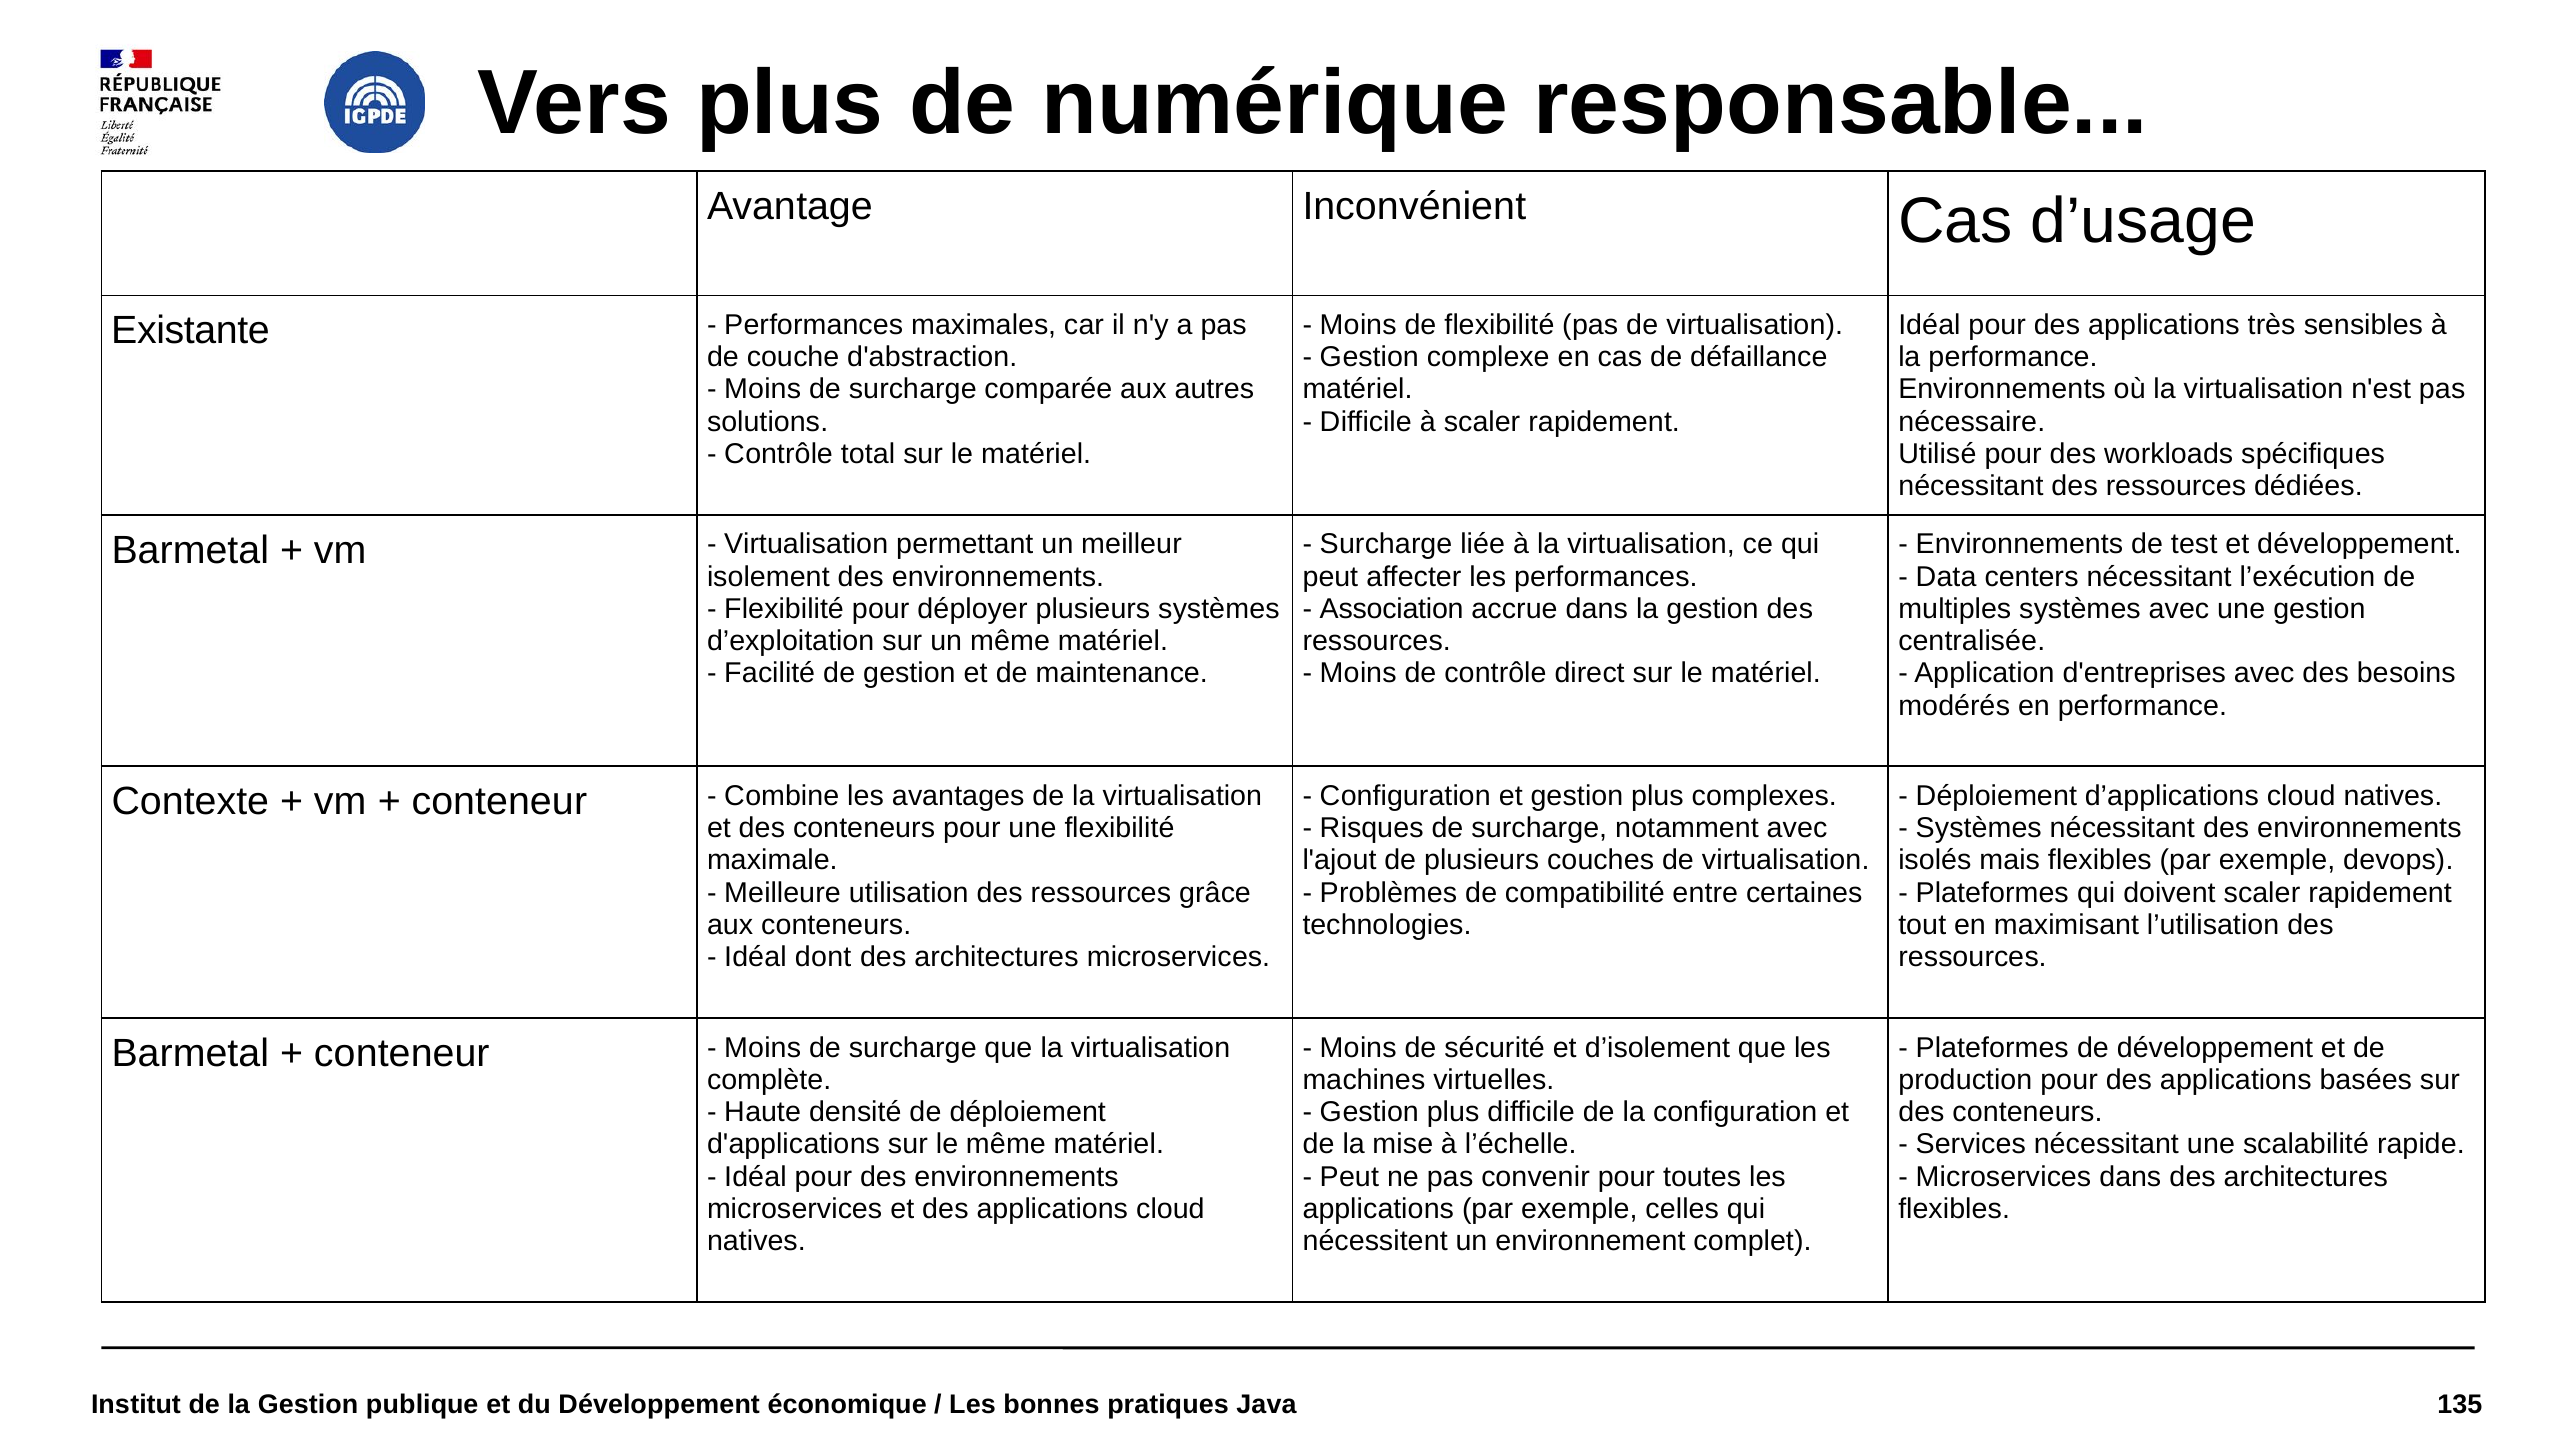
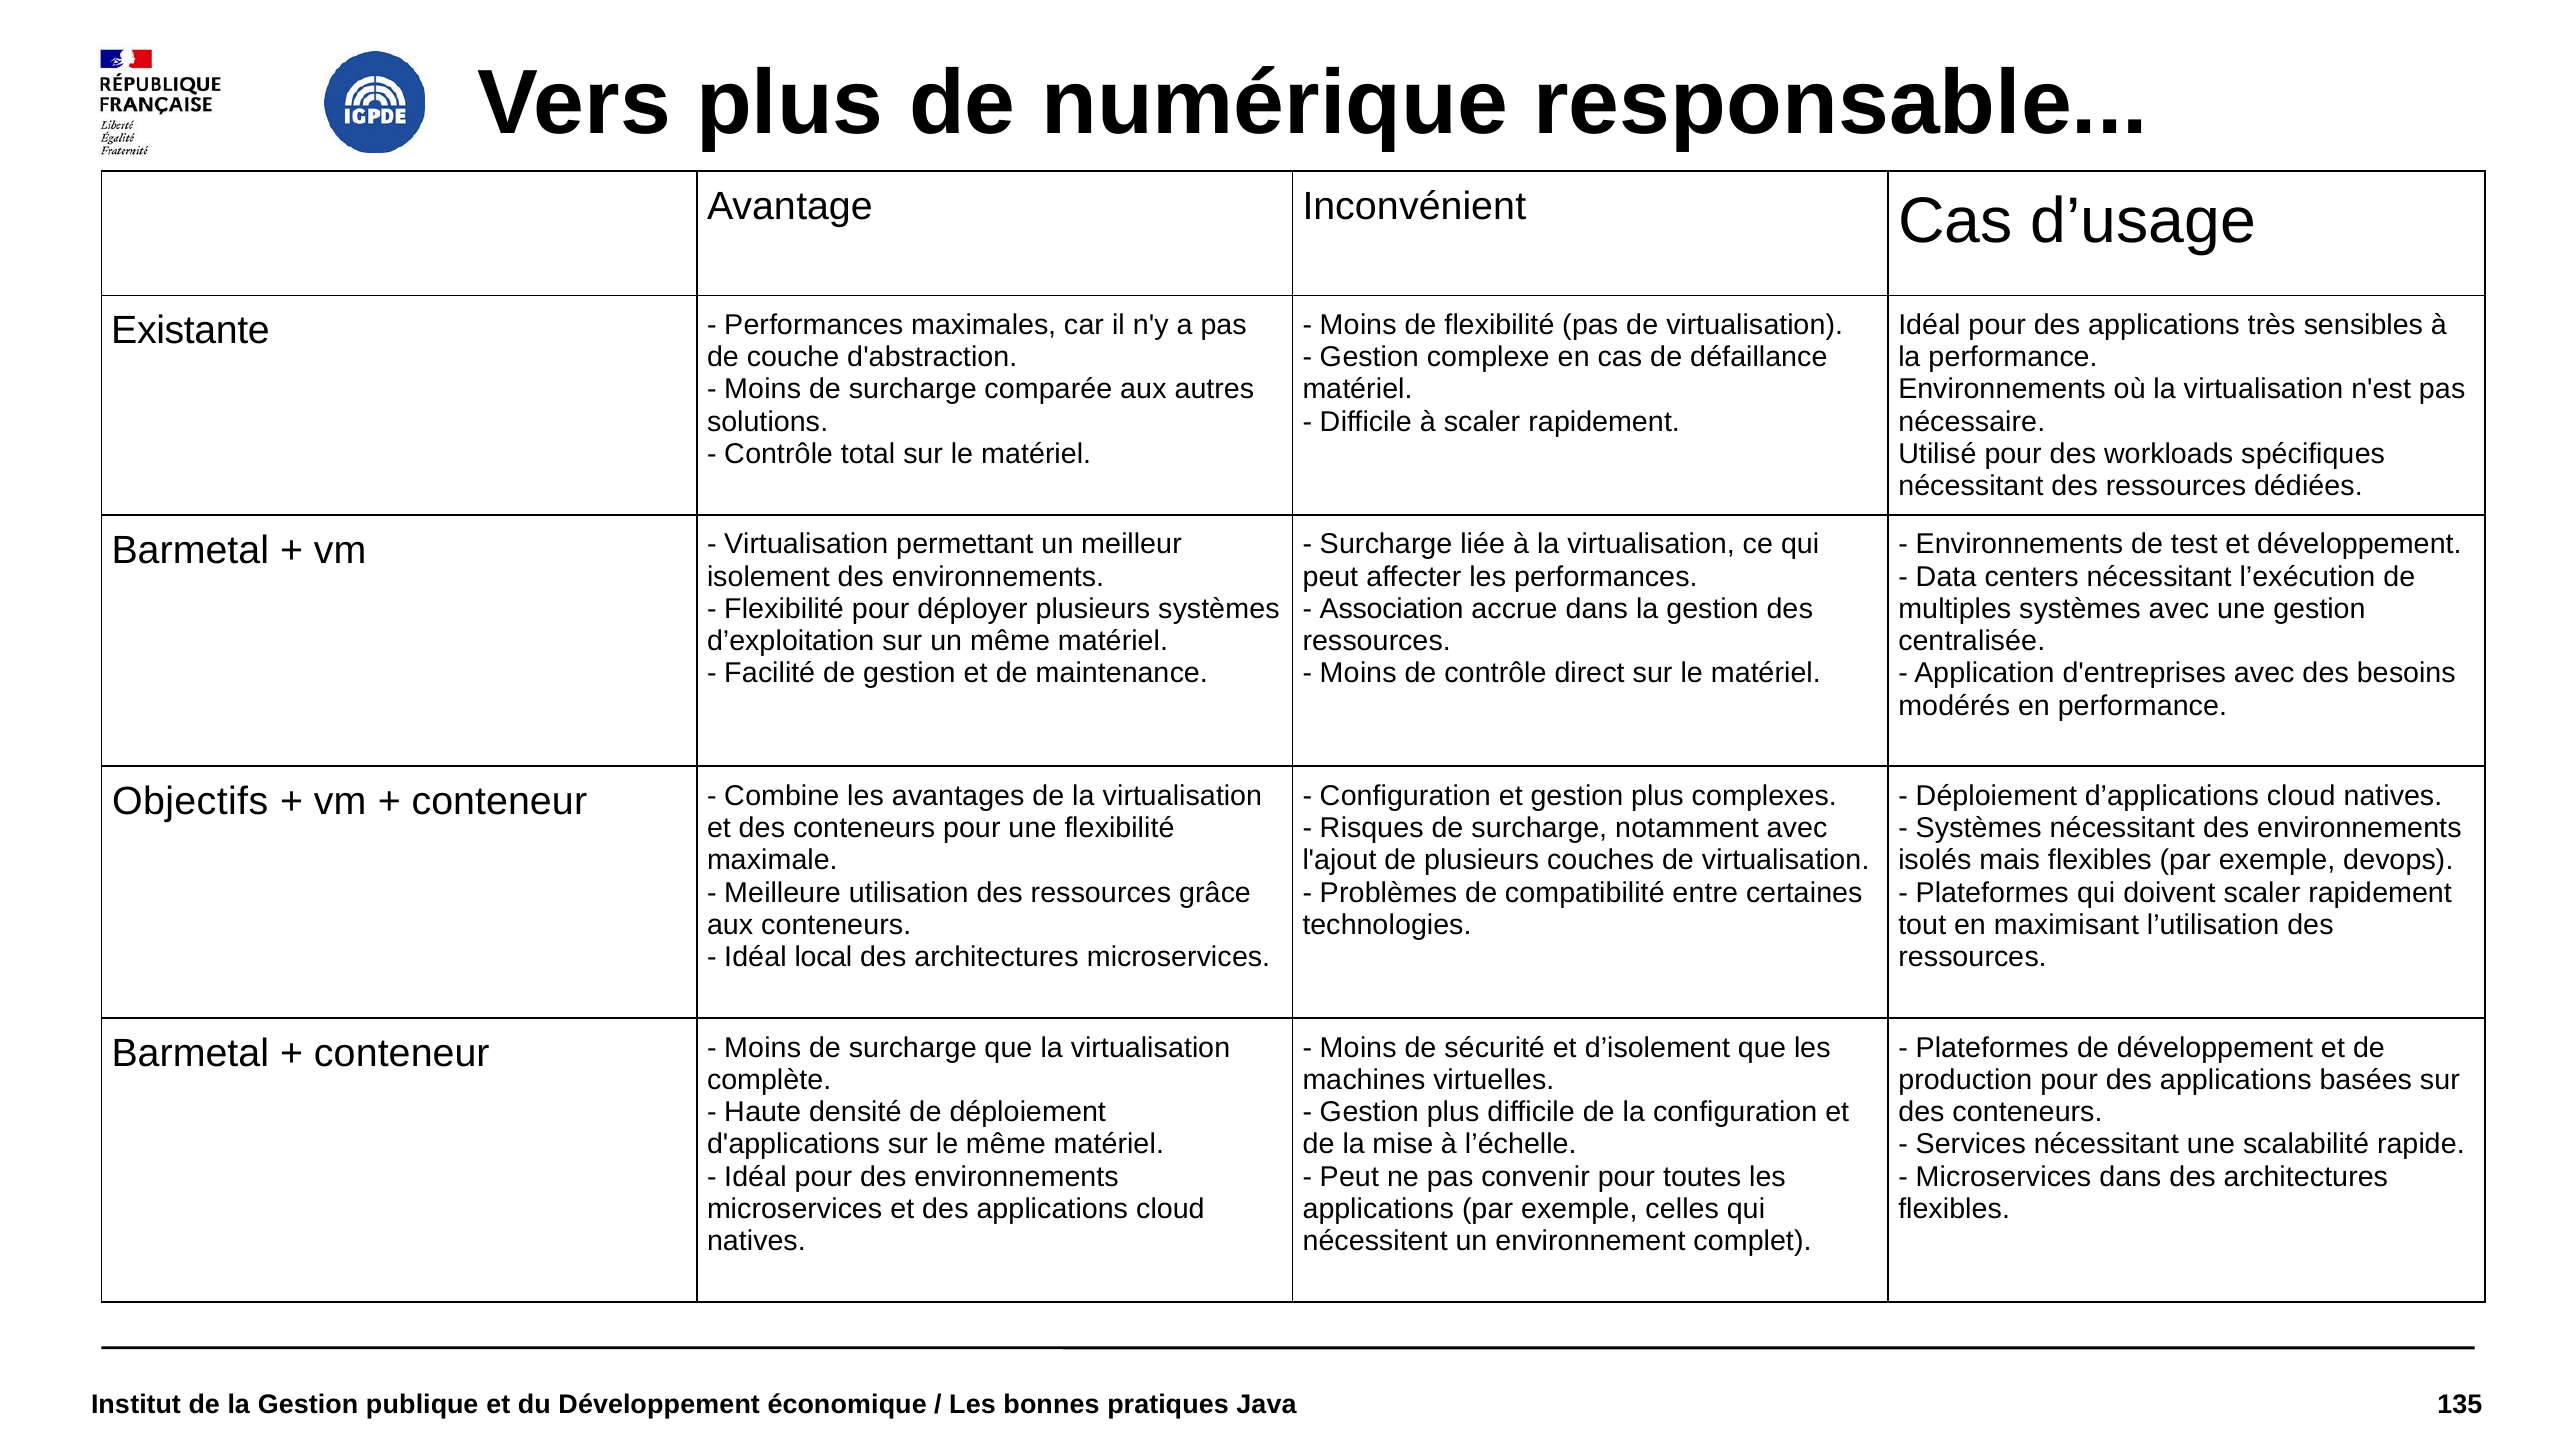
Contexte: Contexte -> Objectifs
dont: dont -> local
